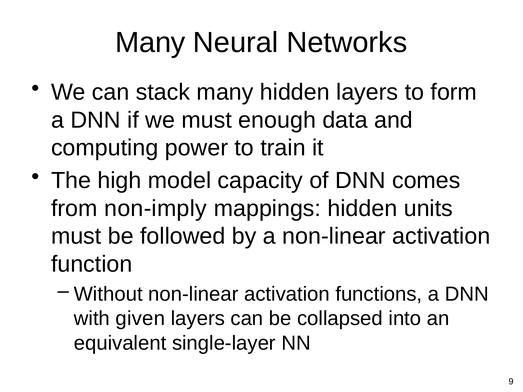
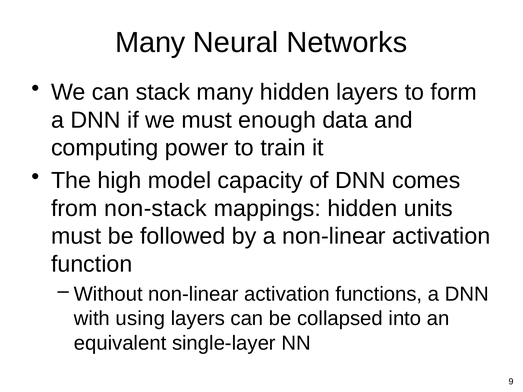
non-imply: non-imply -> non-stack
given: given -> using
